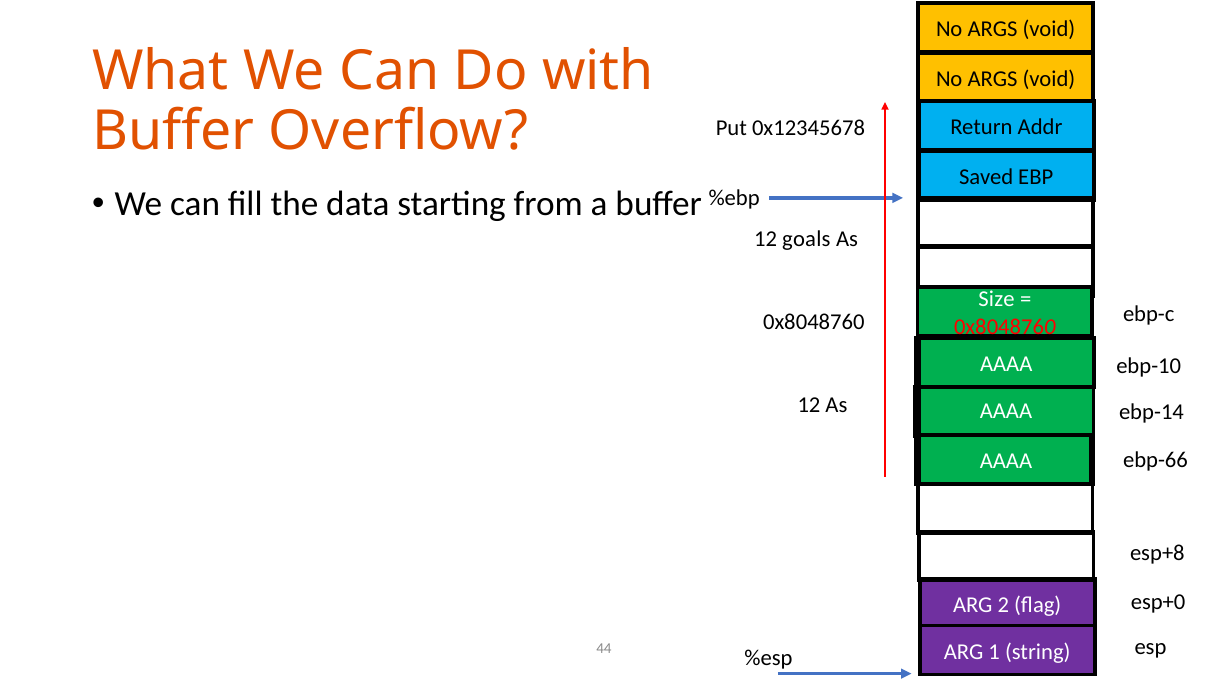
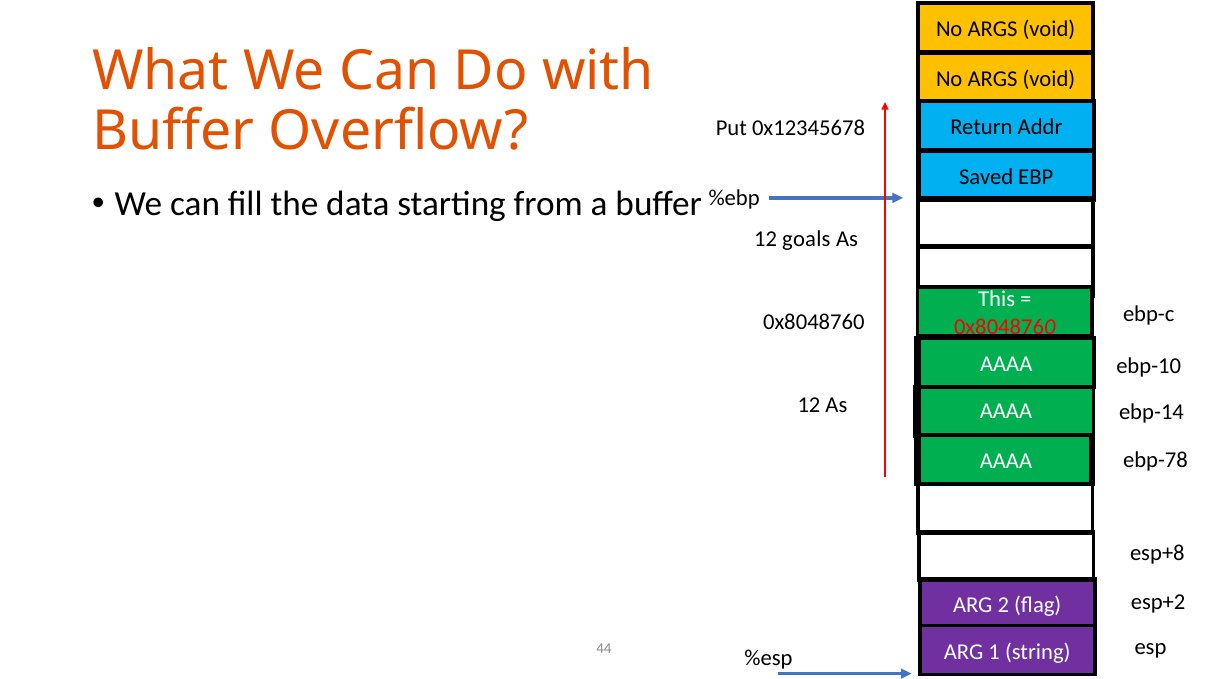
Size: Size -> This
ebp-66: ebp-66 -> ebp-78
esp+0: esp+0 -> esp+2
